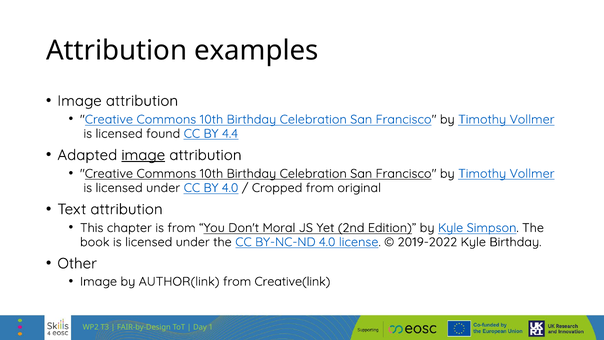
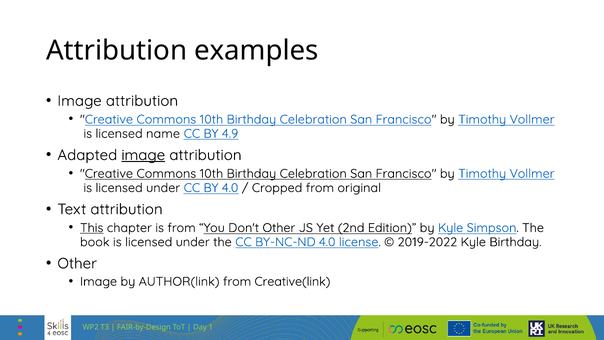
found: found -> name
4.4: 4.4 -> 4.9
This underline: none -> present
Don't Moral: Moral -> Other
